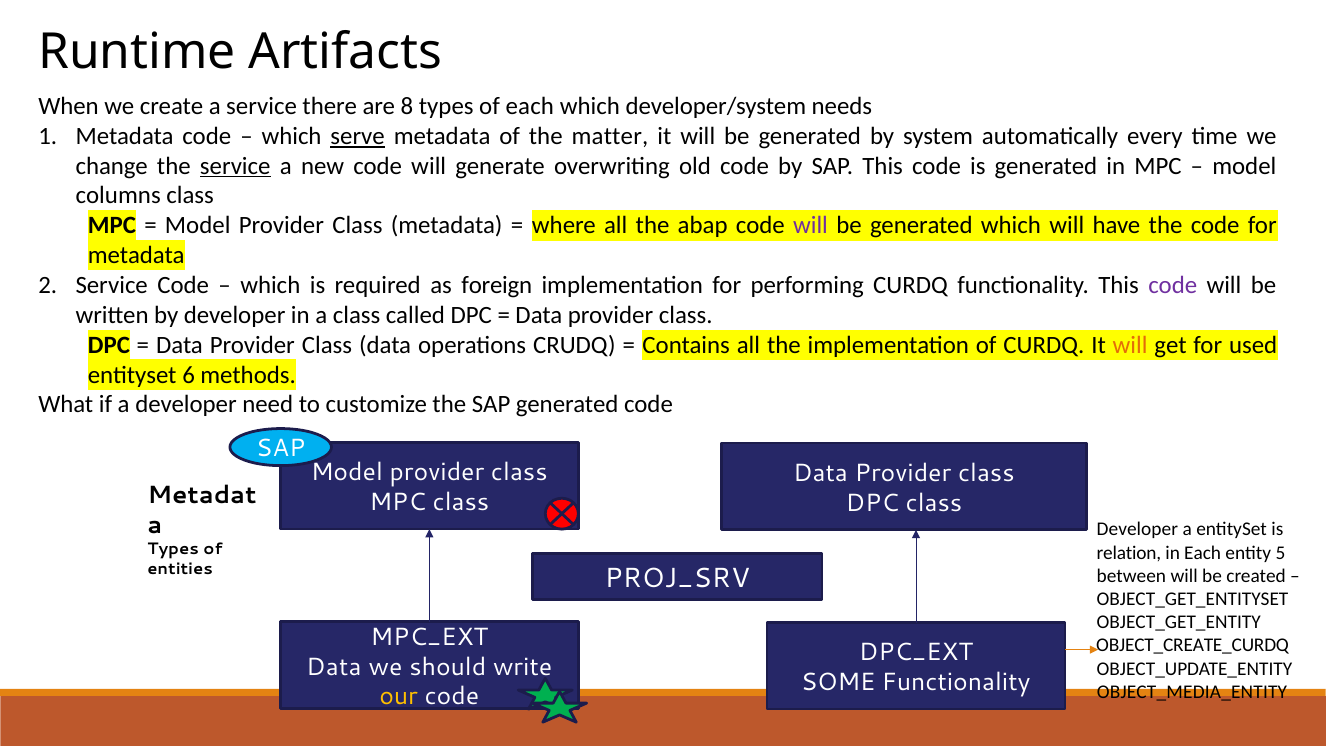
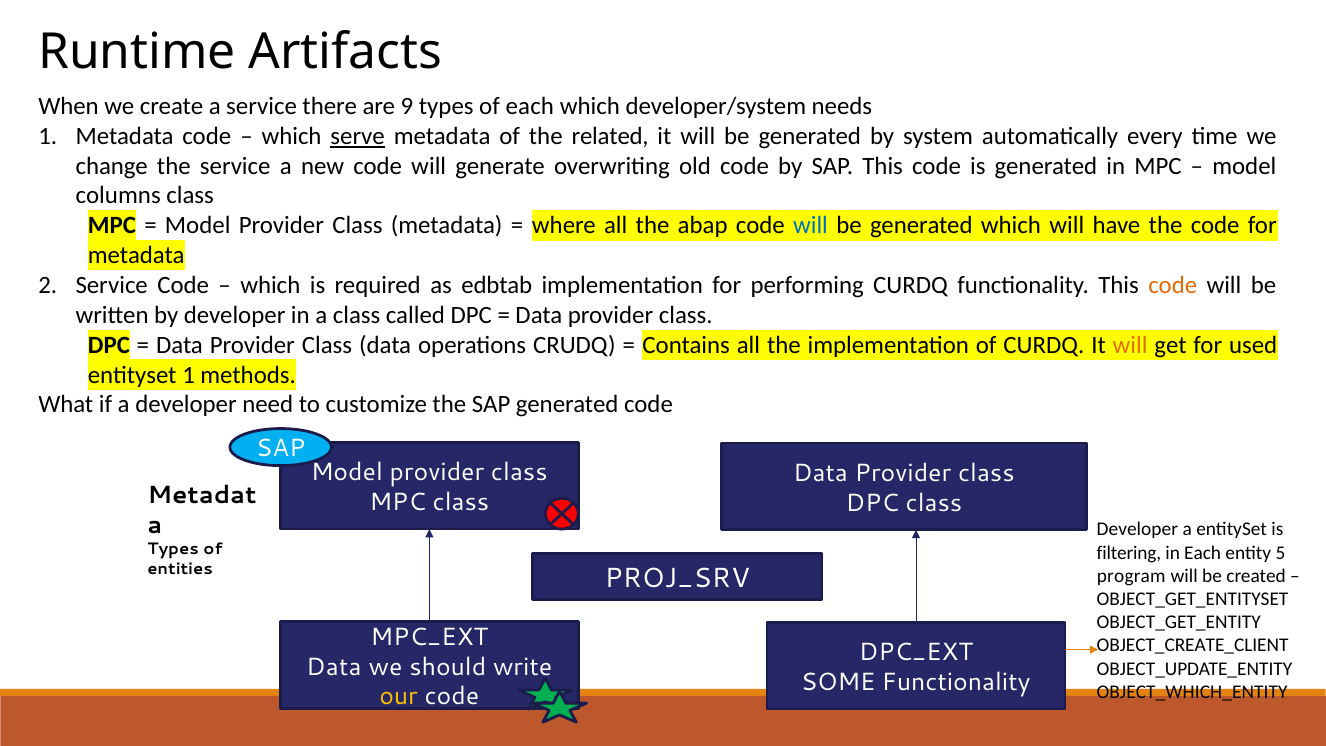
8: 8 -> 9
matter: matter -> related
service at (235, 166) underline: present -> none
will at (810, 226) colour: purple -> blue
foreign: foreign -> edbtab
code at (1173, 285) colour: purple -> orange
entityset 6: 6 -> 1
relation: relation -> filtering
between: between -> program
OBJECT_CREATE_CURDQ: OBJECT_CREATE_CURDQ -> OBJECT_CREATE_CLIENT
OBJECT_MEDIA_ENTITY: OBJECT_MEDIA_ENTITY -> OBJECT_WHICH_ENTITY
